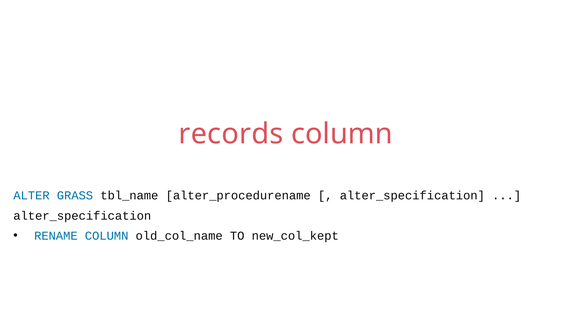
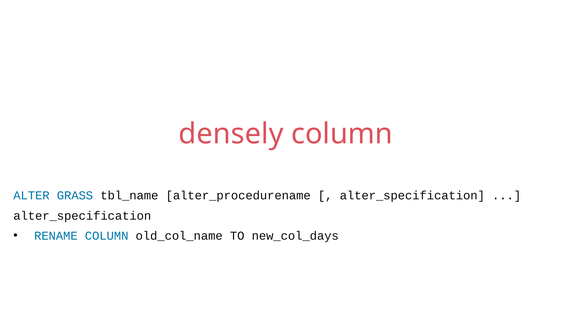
records: records -> densely
new_col_kept: new_col_kept -> new_col_days
